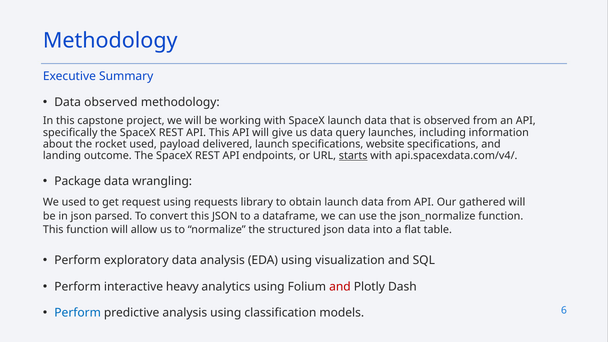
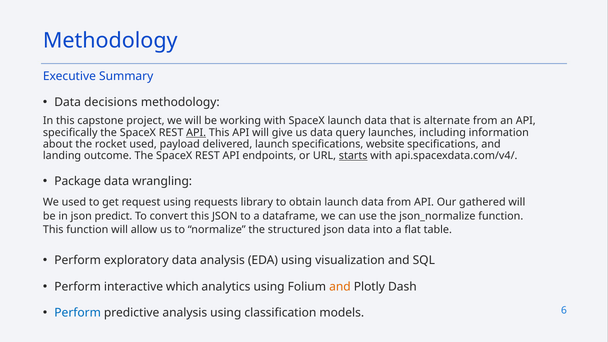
Data observed: observed -> decisions
is observed: observed -> alternate
API at (196, 132) underline: none -> present
parsed: parsed -> predict
heavy: heavy -> which
and at (340, 287) colour: red -> orange
